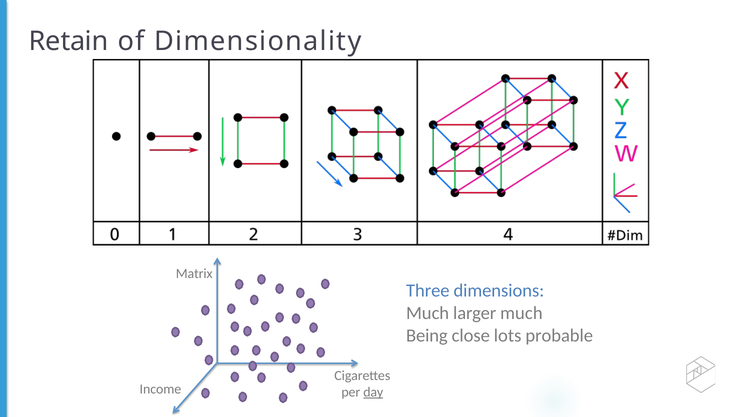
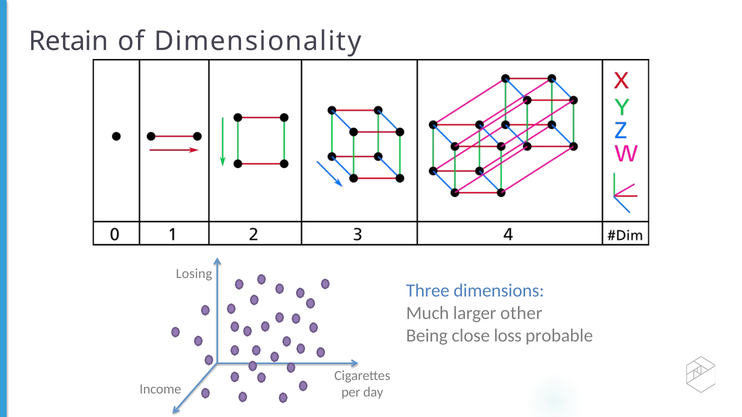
Matrix: Matrix -> Losing
larger much: much -> other
lots: lots -> loss
day underline: present -> none
